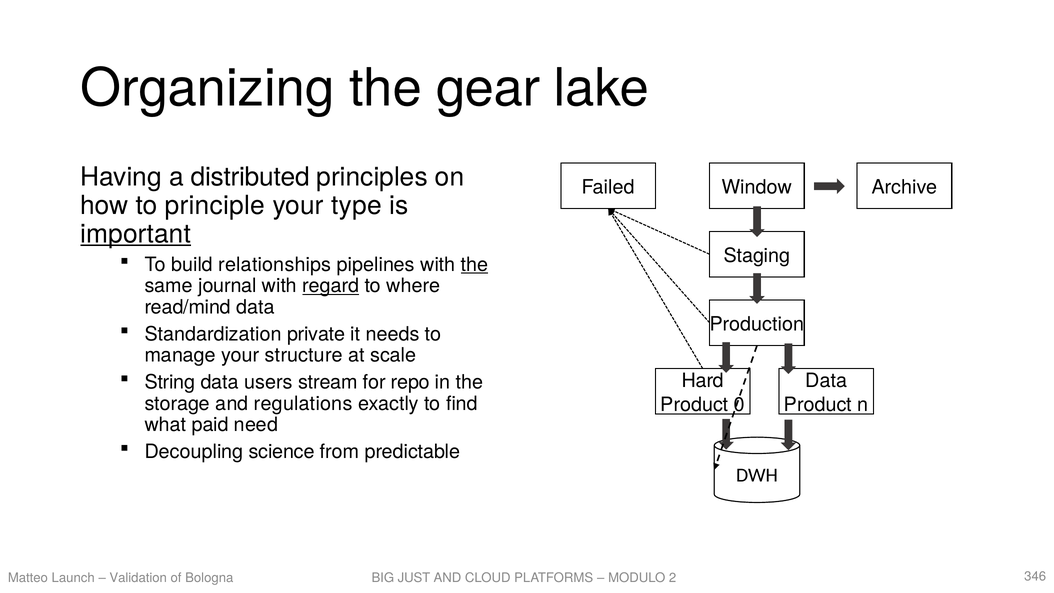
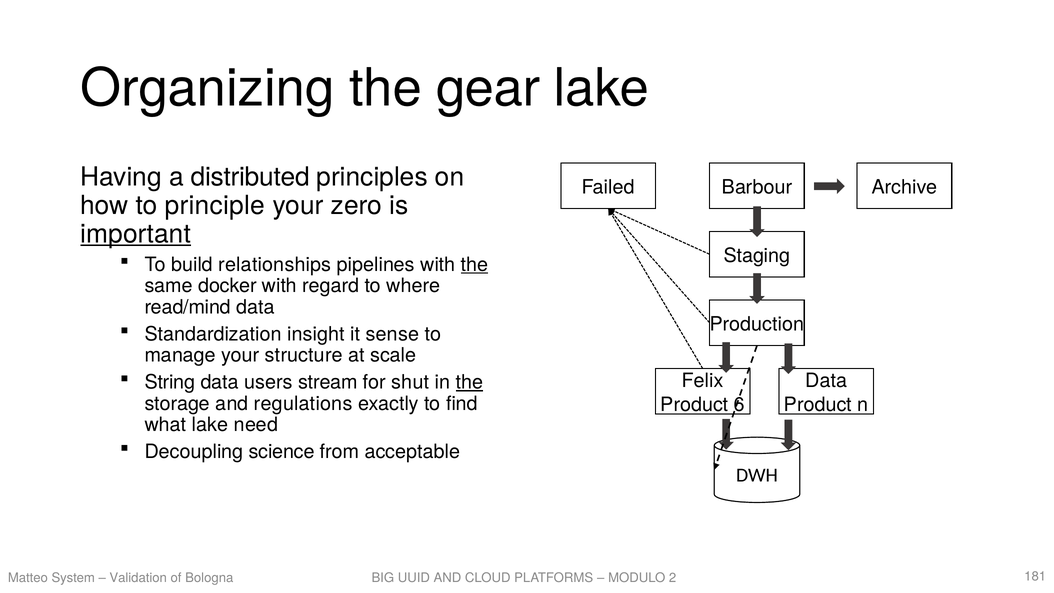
Window: Window -> Barbour
type: type -> zero
journal: journal -> docker
regard underline: present -> none
private: private -> insight
needs: needs -> sense
repo: repo -> shut
the at (470, 382) underline: none -> present
Hard: Hard -> Felix
0: 0 -> 6
what paid: paid -> lake
predictable: predictable -> acceptable
Launch: Launch -> System
JUST: JUST -> UUID
346: 346 -> 181
